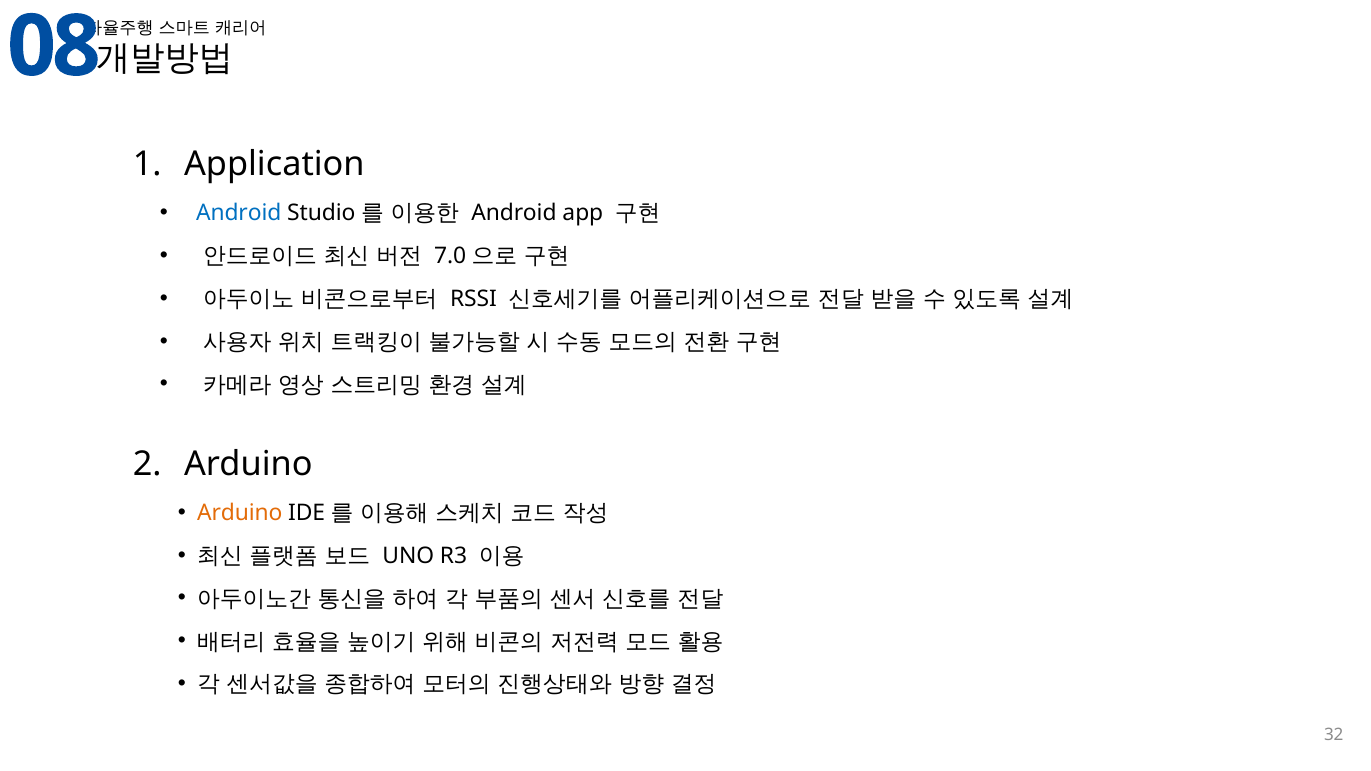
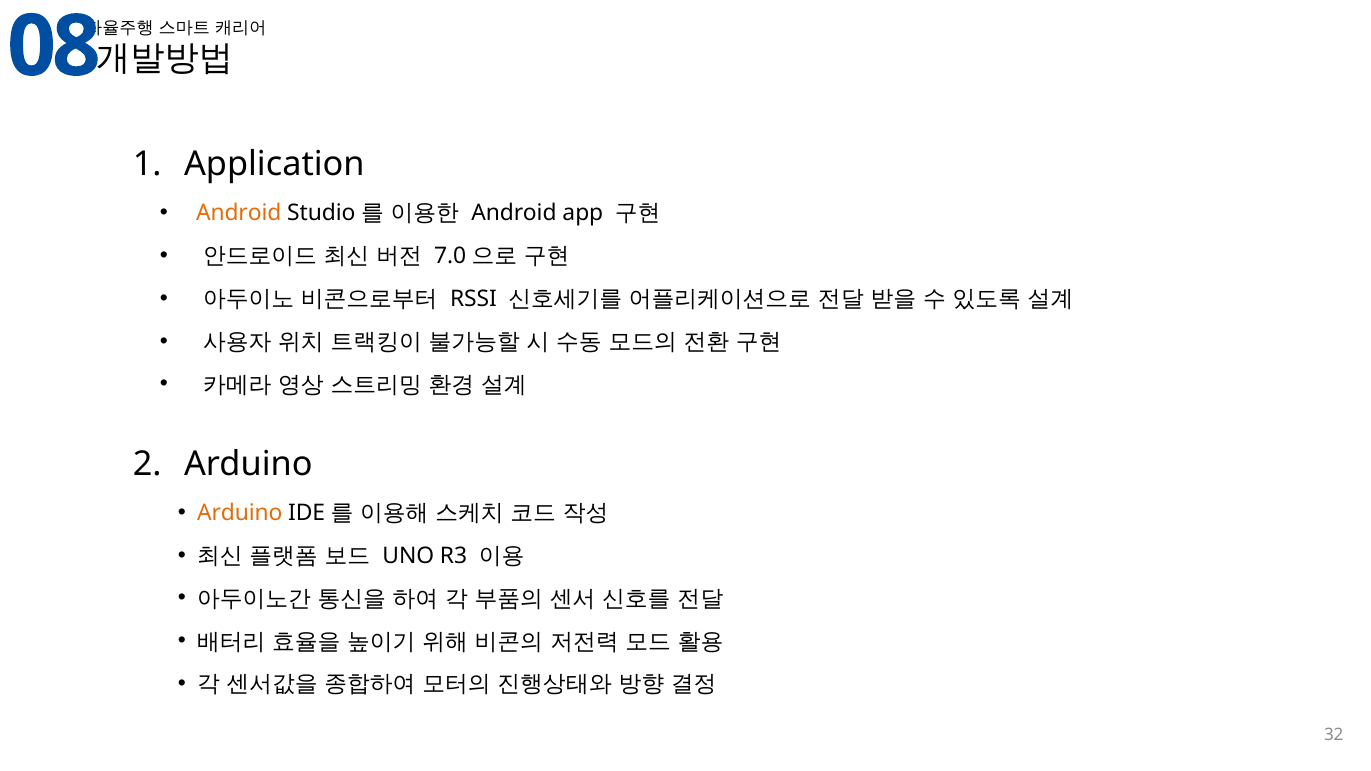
Android at (239, 213) colour: blue -> orange
